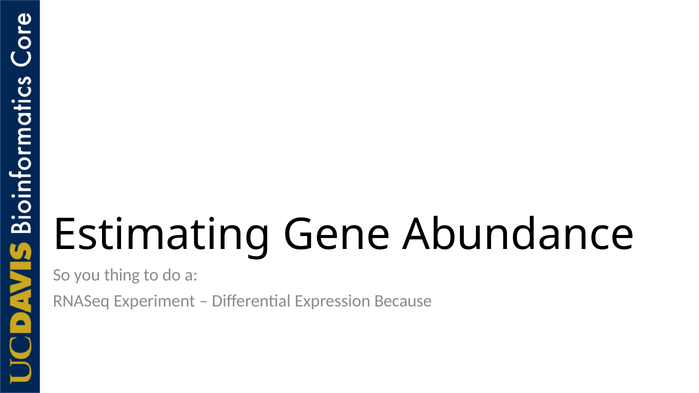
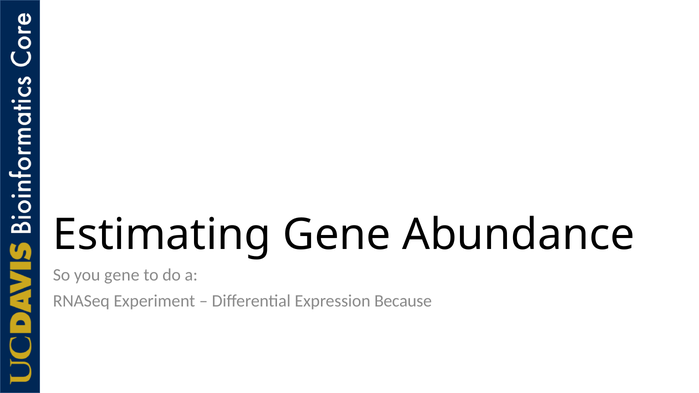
you thing: thing -> gene
